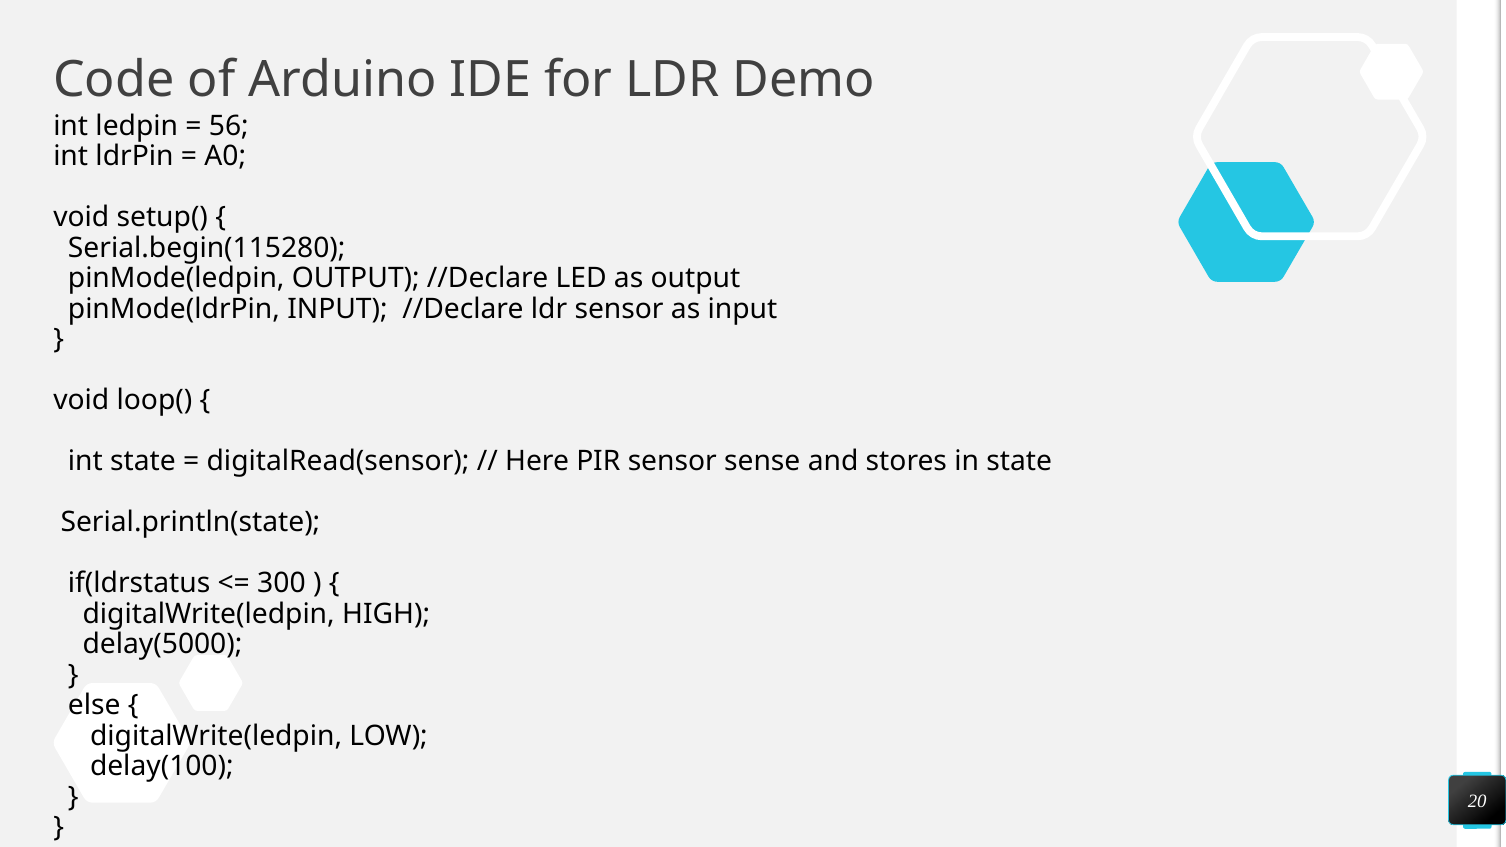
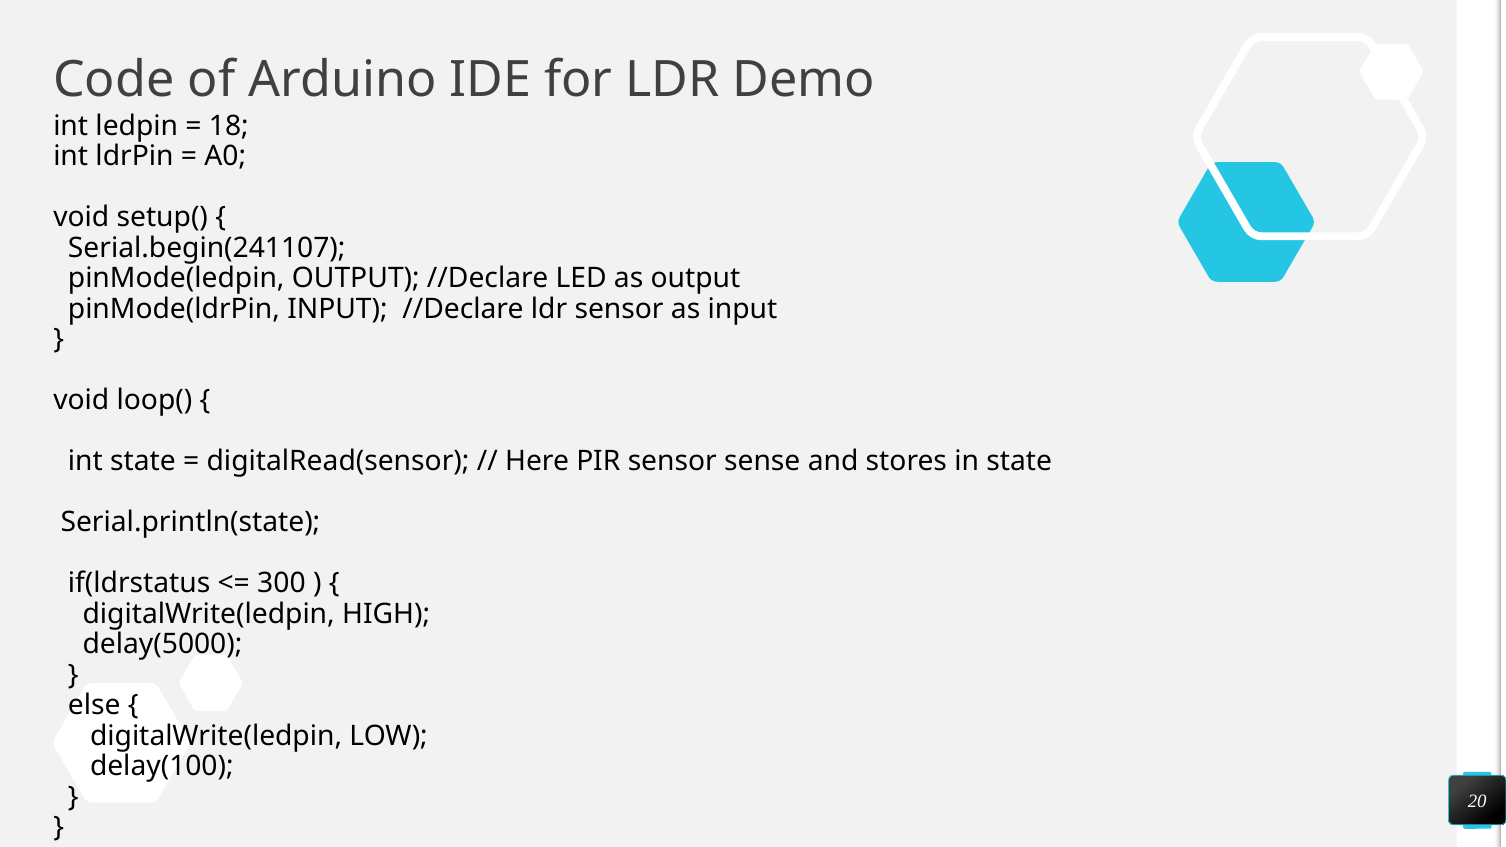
56: 56 -> 18
Serial.begin(115280: Serial.begin(115280 -> Serial.begin(241107
